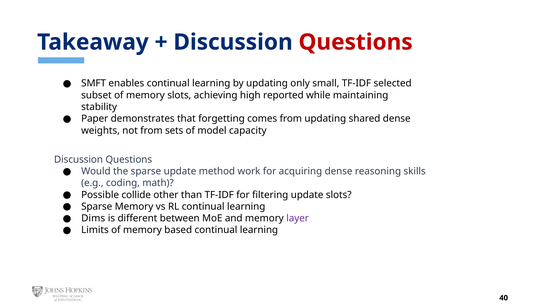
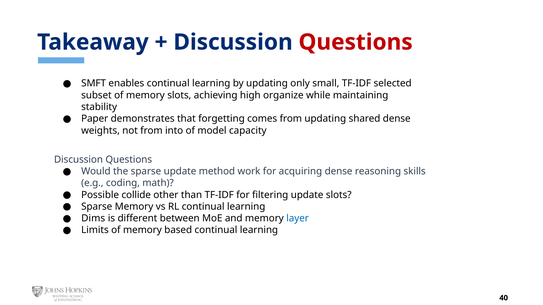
reported: reported -> organize
sets: sets -> into
layer colour: purple -> blue
